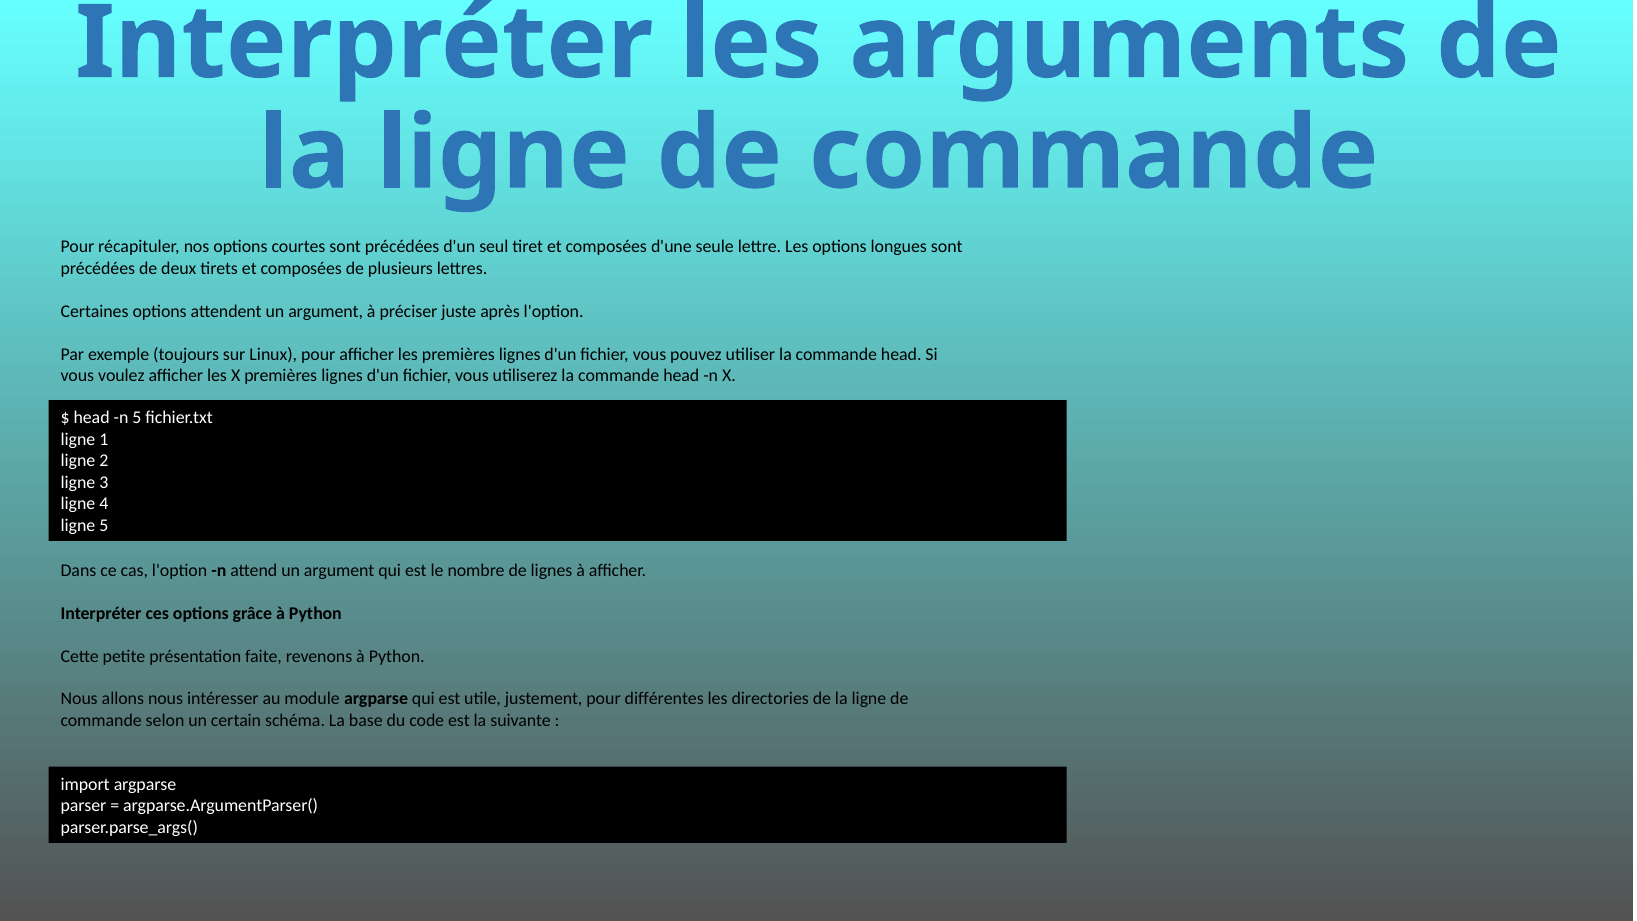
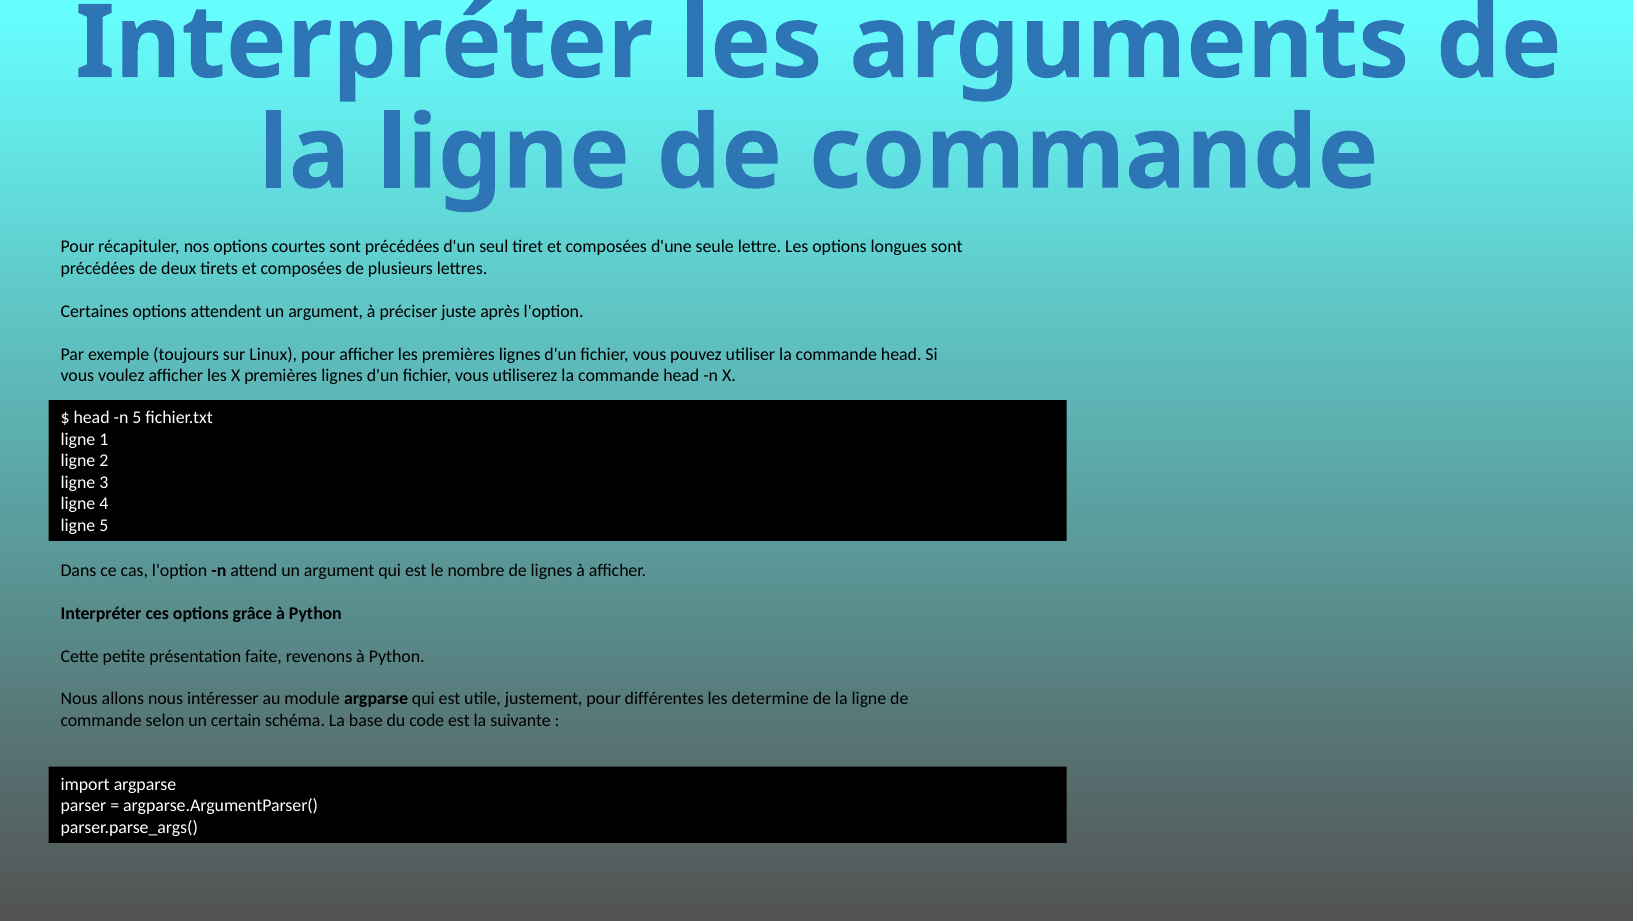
directories: directories -> determine
